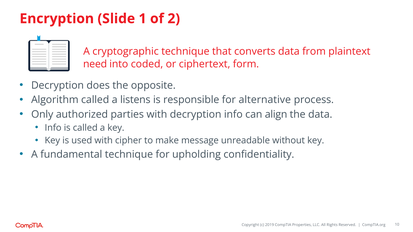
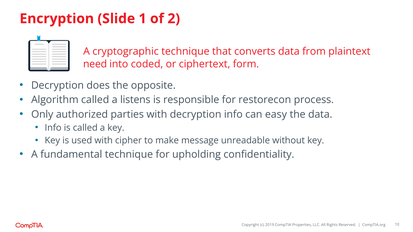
alternative: alternative -> restorecon
align: align -> easy
